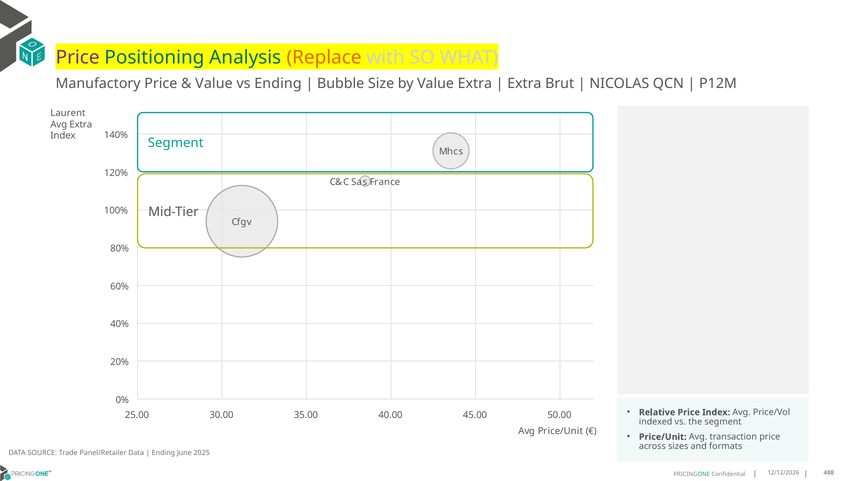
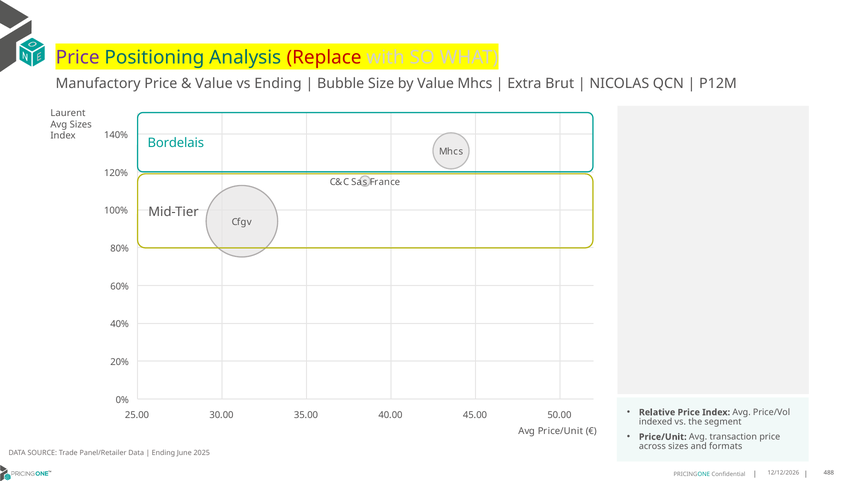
Replace colour: orange -> red
Value Extra: Extra -> Mhcs
Avg Extra: Extra -> Sizes
Segment at (176, 143): Segment -> Bordelais
